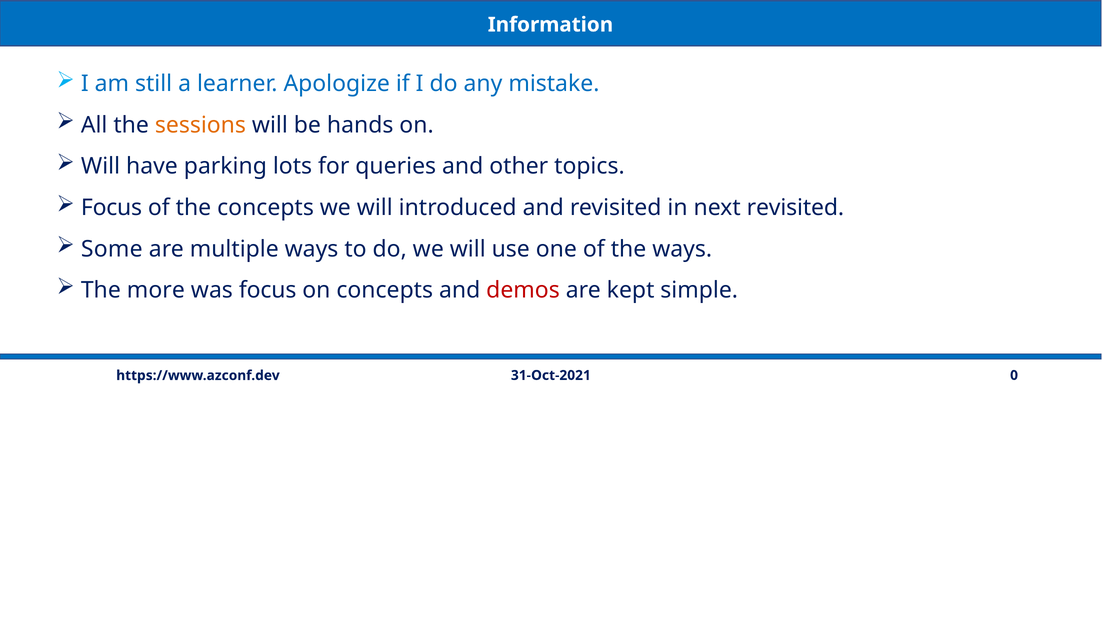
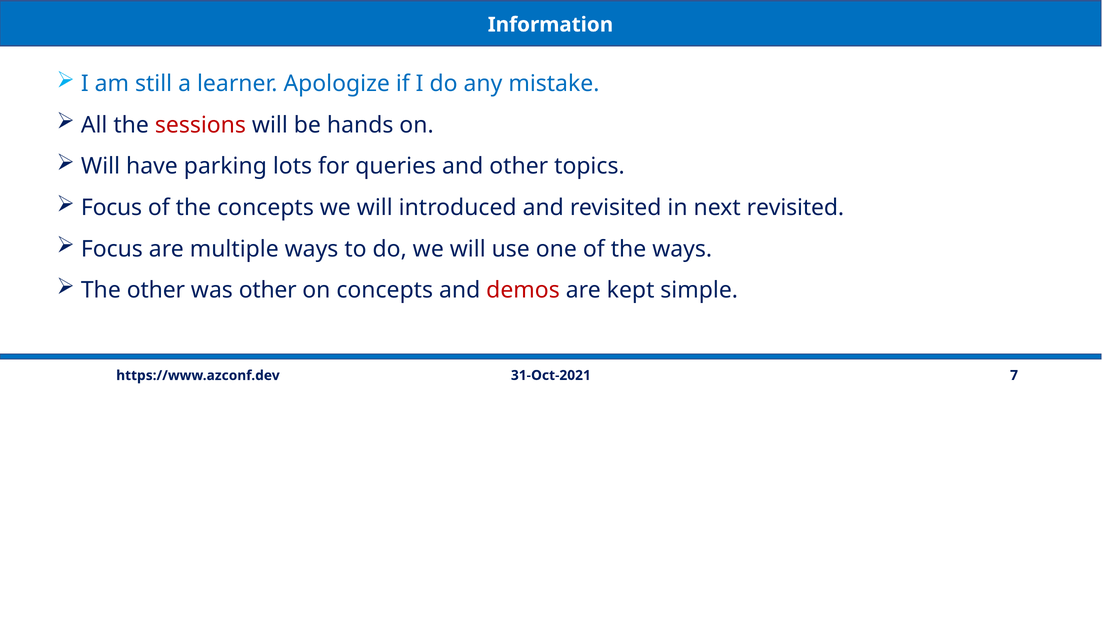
sessions colour: orange -> red
Some at (112, 249): Some -> Focus
The more: more -> other
was focus: focus -> other
0: 0 -> 7
